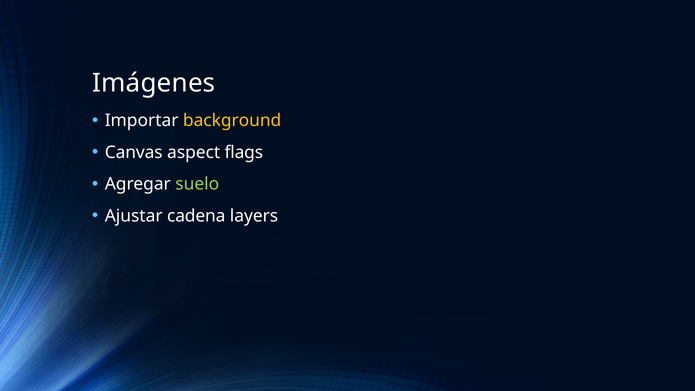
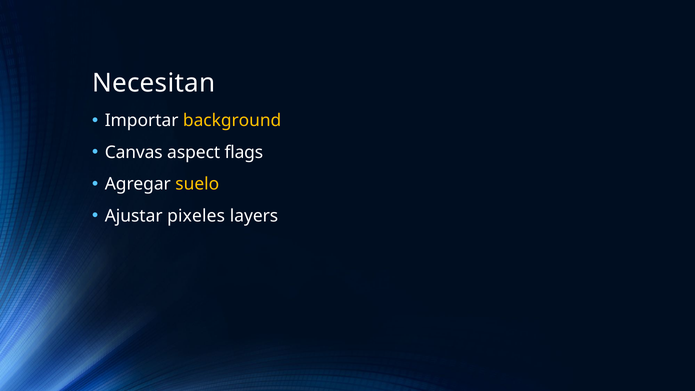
Imágenes: Imágenes -> Necesitan
suelo colour: light green -> yellow
cadena: cadena -> pixeles
